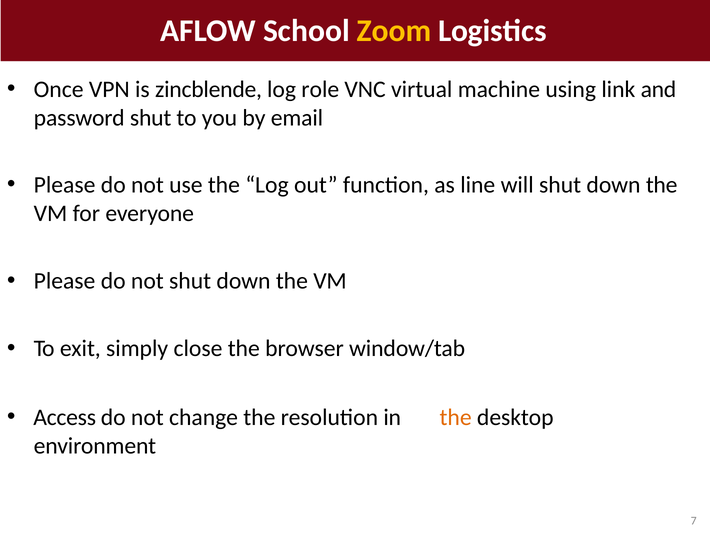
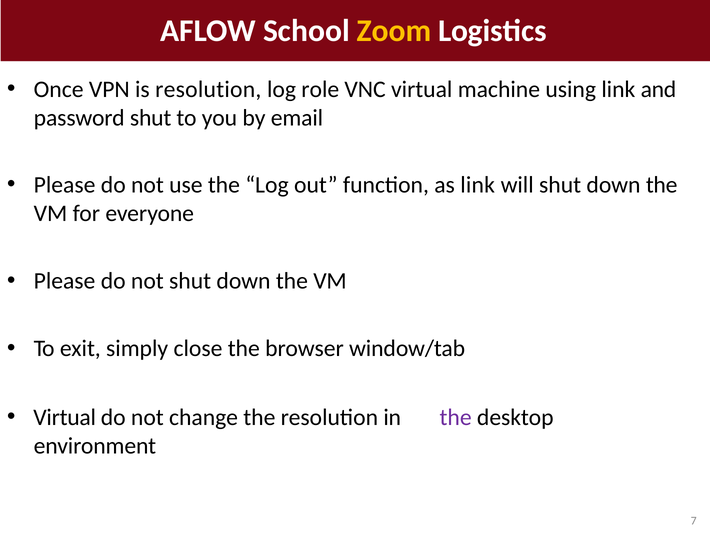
is zincblende: zincblende -> resolution
as line: line -> link
Access at (65, 417): Access -> Virtual
the at (456, 417) colour: orange -> purple
